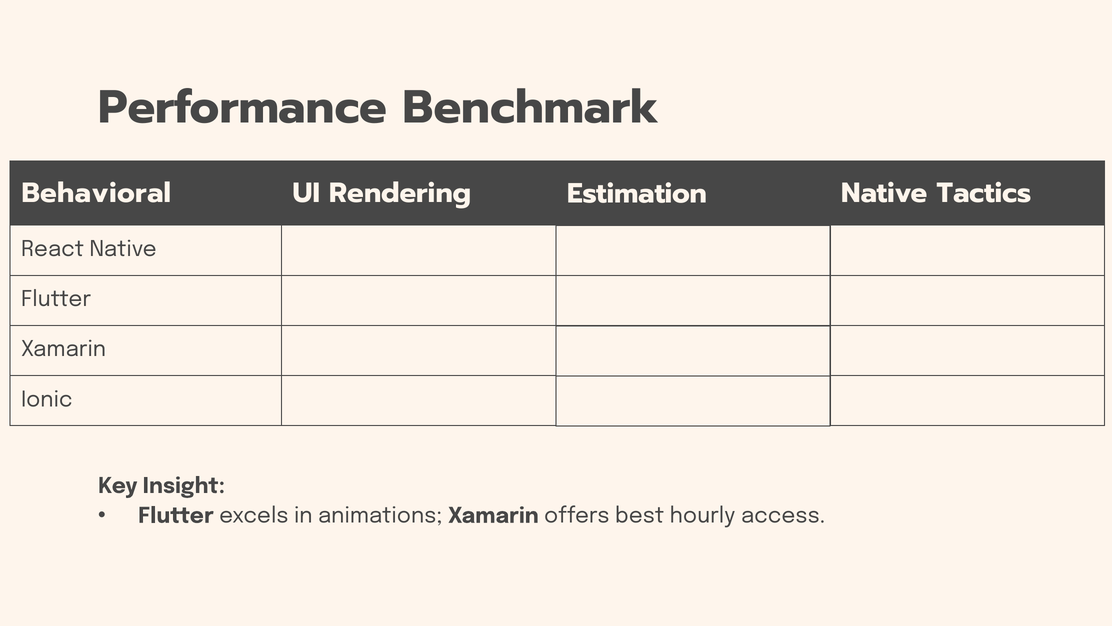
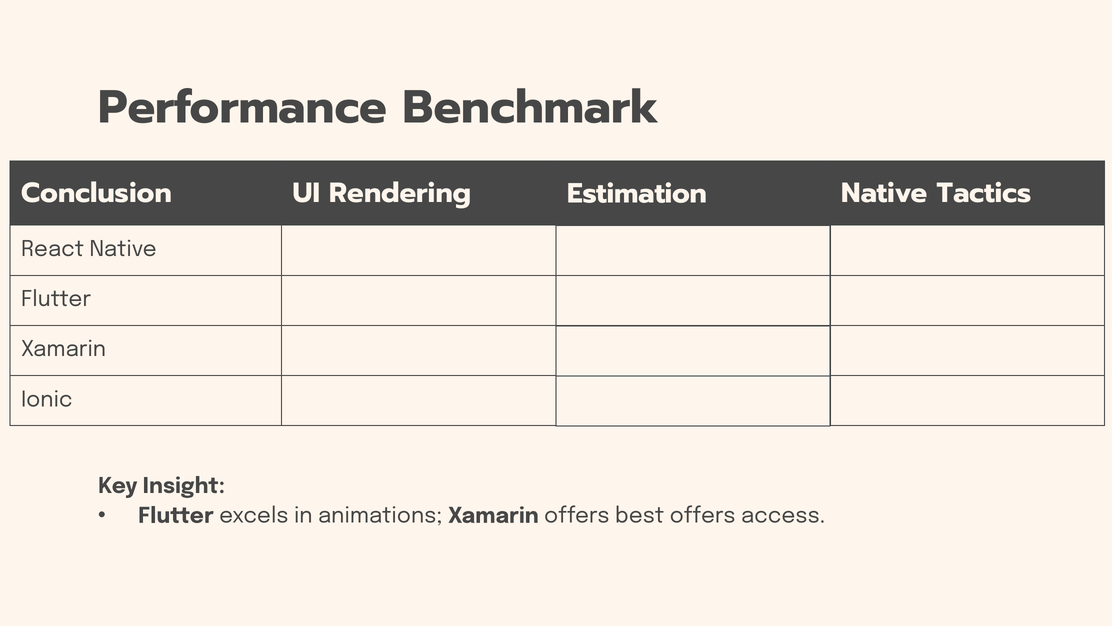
Behavioral: Behavioral -> Conclusion
best hourly: hourly -> offers
